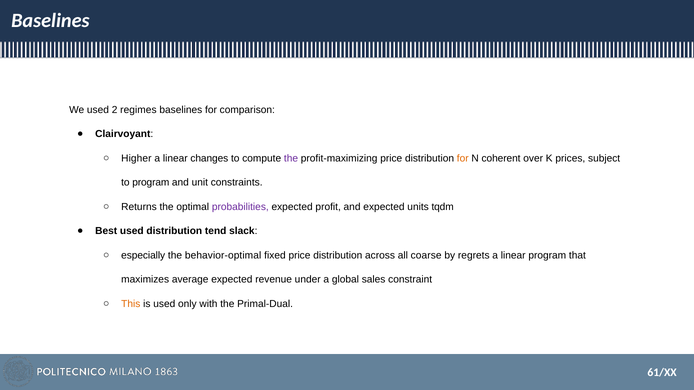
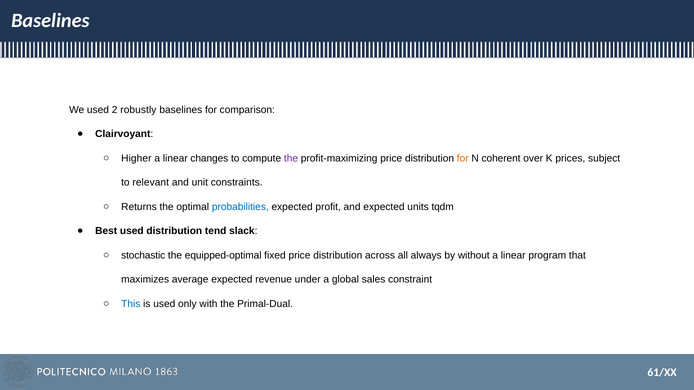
regimes: regimes -> robustly
to program: program -> relevant
probabilities colour: purple -> blue
especially: especially -> stochastic
behavior-optimal: behavior-optimal -> equipped-optimal
coarse: coarse -> always
regrets: regrets -> without
This colour: orange -> blue
